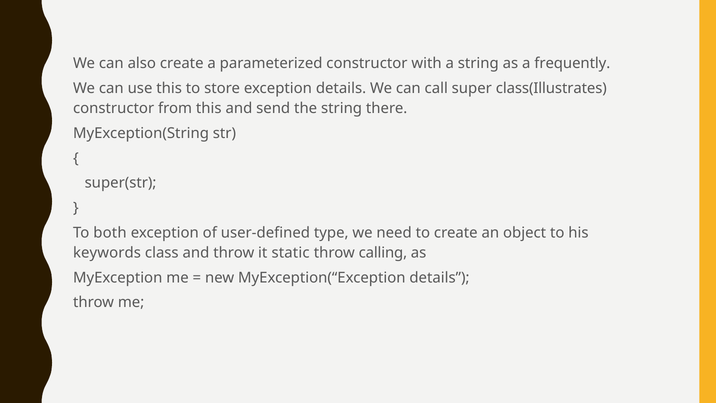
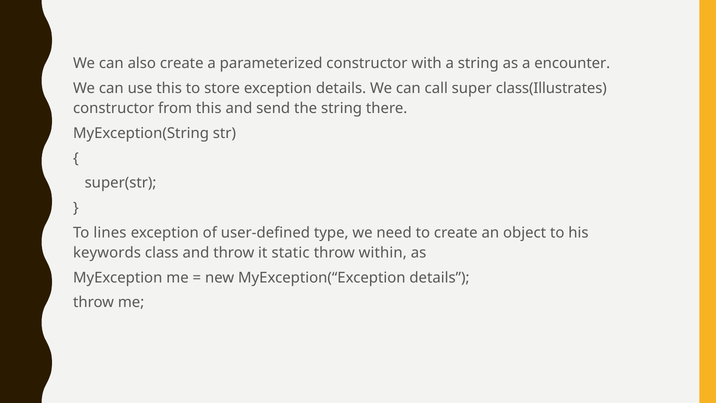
frequently: frequently -> encounter
both: both -> lines
calling: calling -> within
